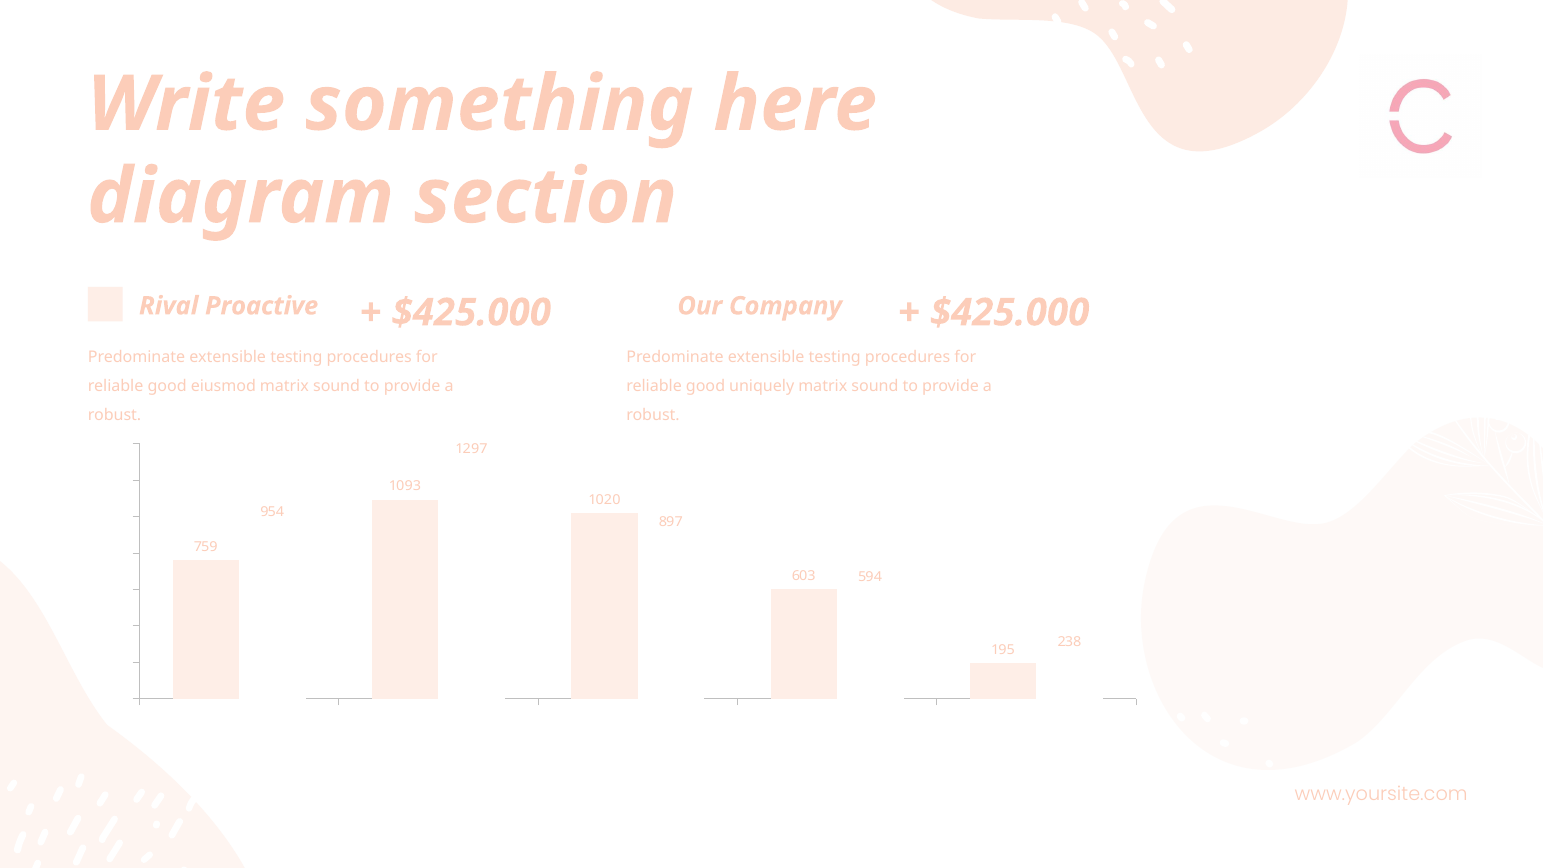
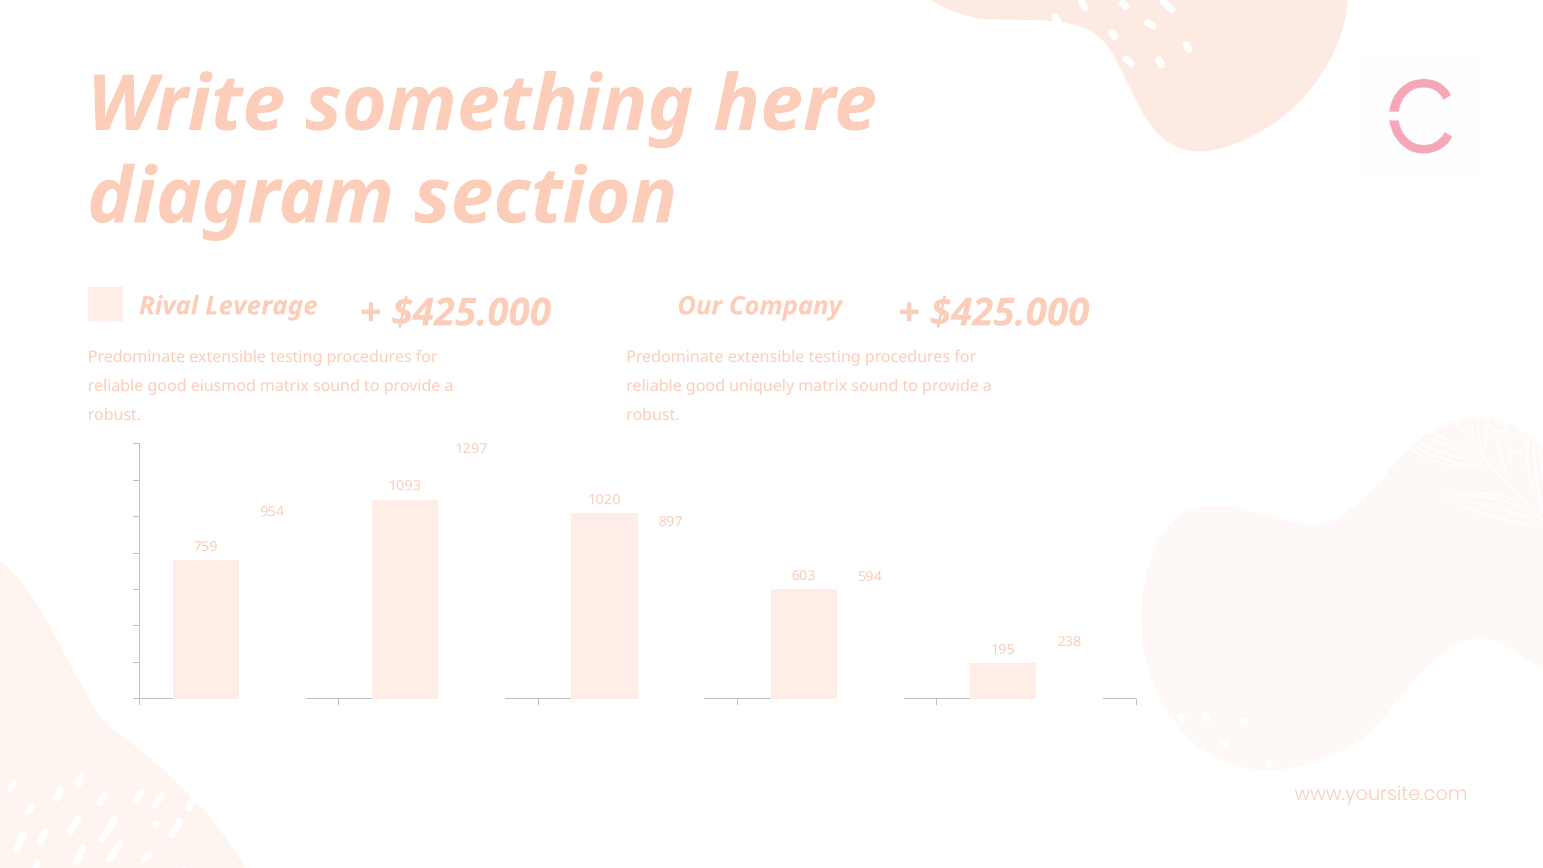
Proactive: Proactive -> Leverage
